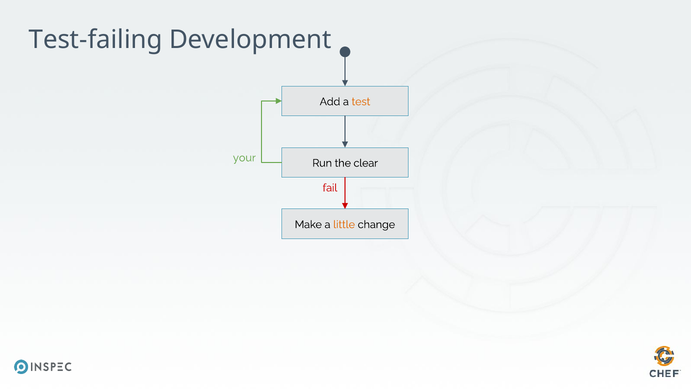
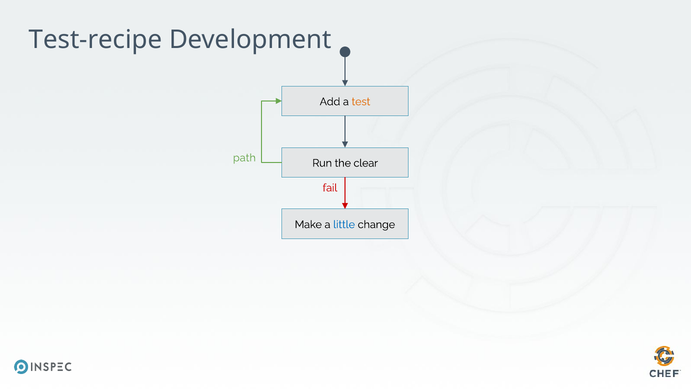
Test-failing: Test-failing -> Test-recipe
your: your -> path
little colour: orange -> blue
